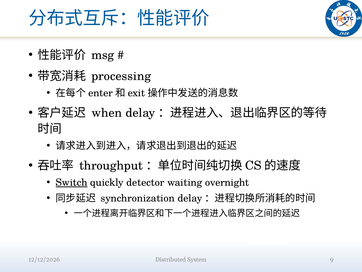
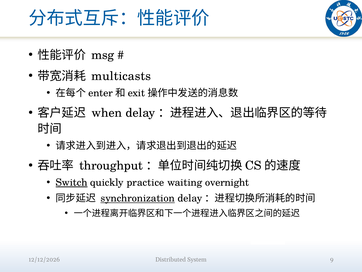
processing: processing -> multicasts
detector: detector -> practice
synchronization underline: none -> present
